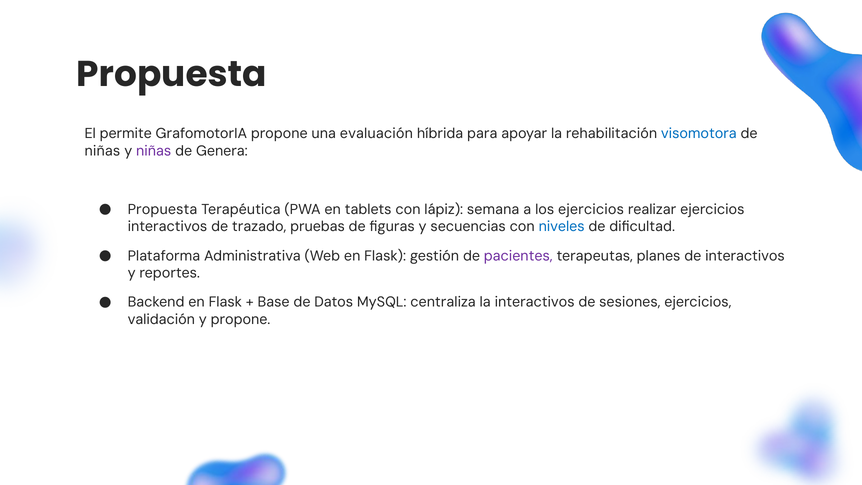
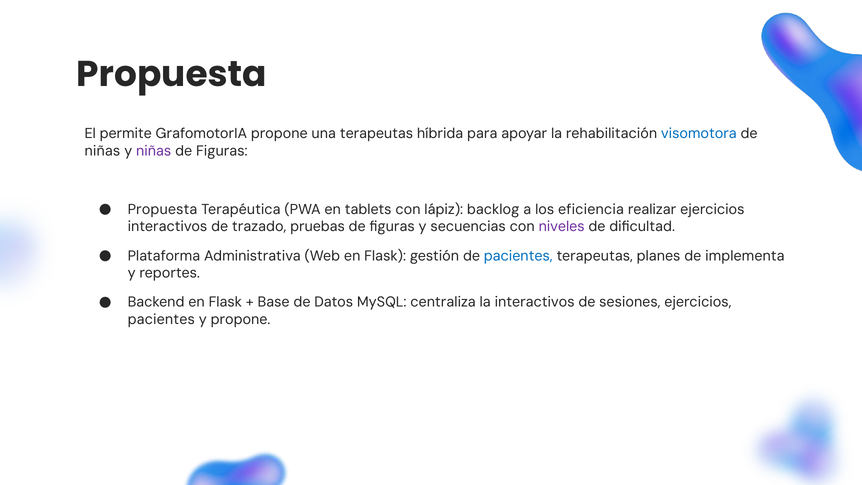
una evaluación: evaluación -> terapeutas
Genera at (222, 151): Genera -> Figuras
semana: semana -> backlog
los ejercicios: ejercicios -> eficiencia
niveles colour: blue -> purple
pacientes at (518, 256) colour: purple -> blue
de interactivos: interactivos -> implementa
validación at (161, 319): validación -> pacientes
